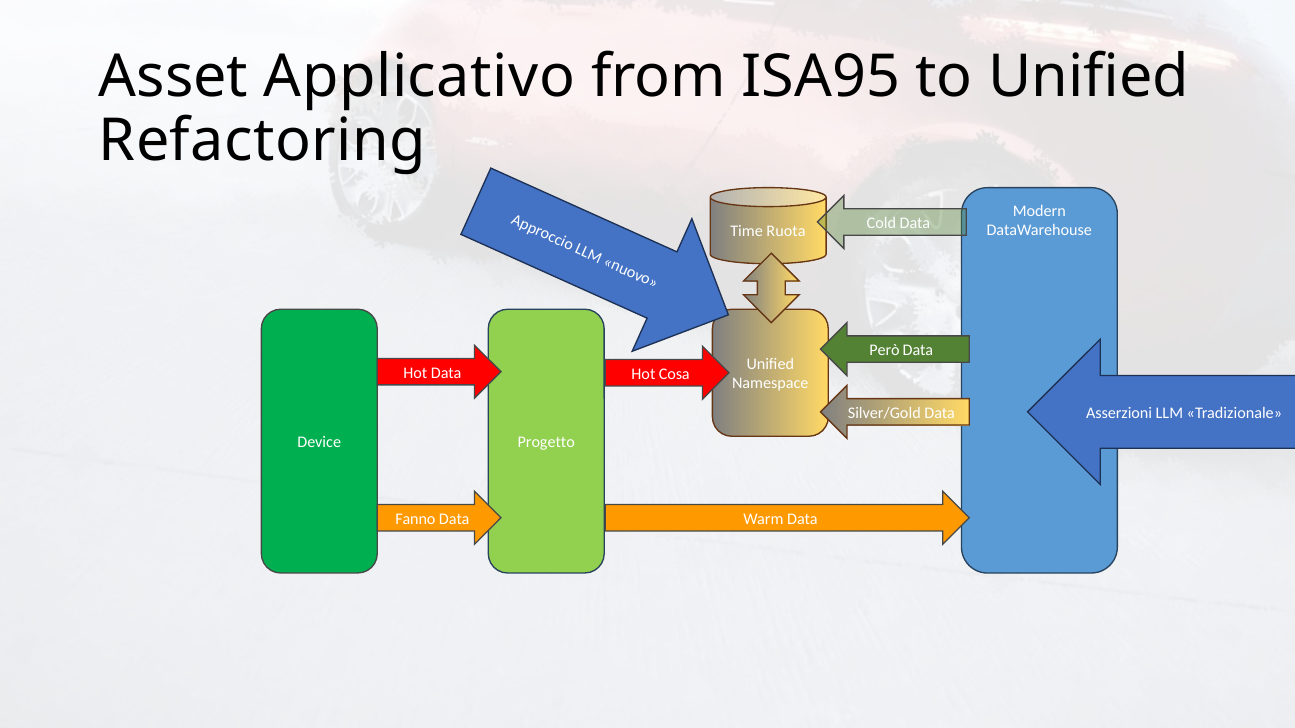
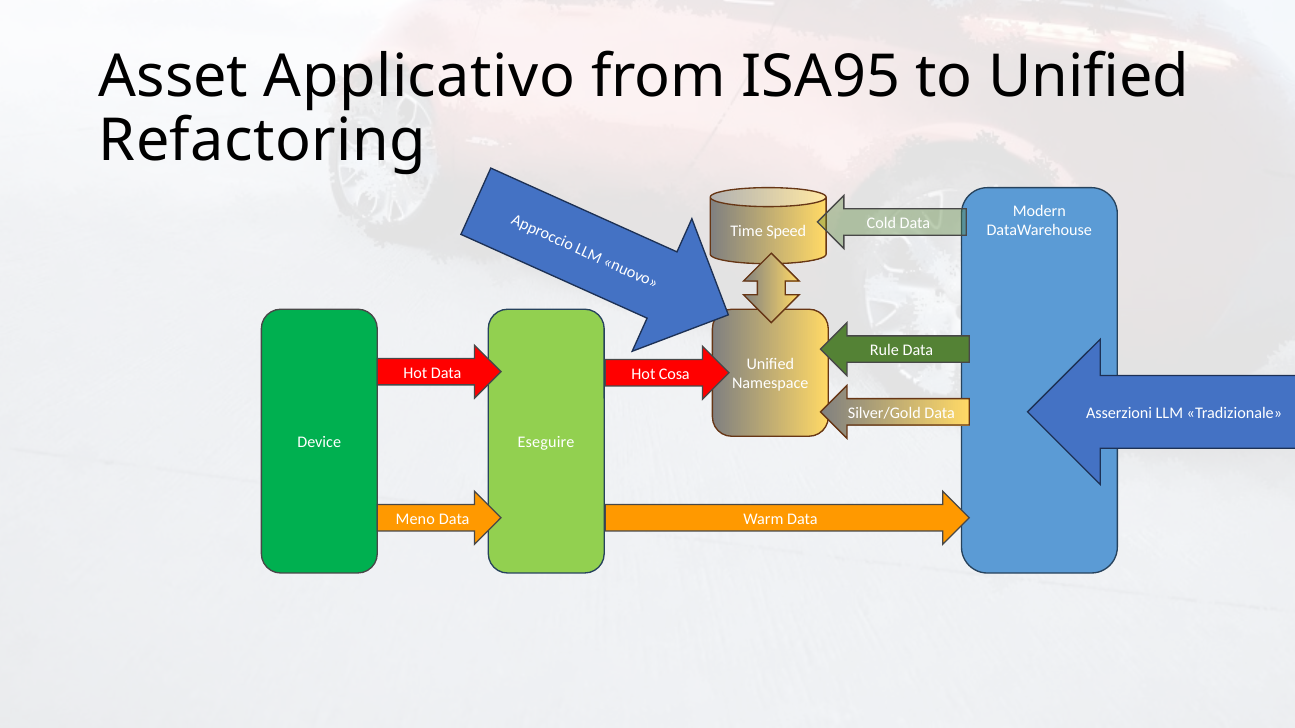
Ruota: Ruota -> Speed
Però: Però -> Rule
Progetto: Progetto -> Eseguire
Fanno: Fanno -> Meno
